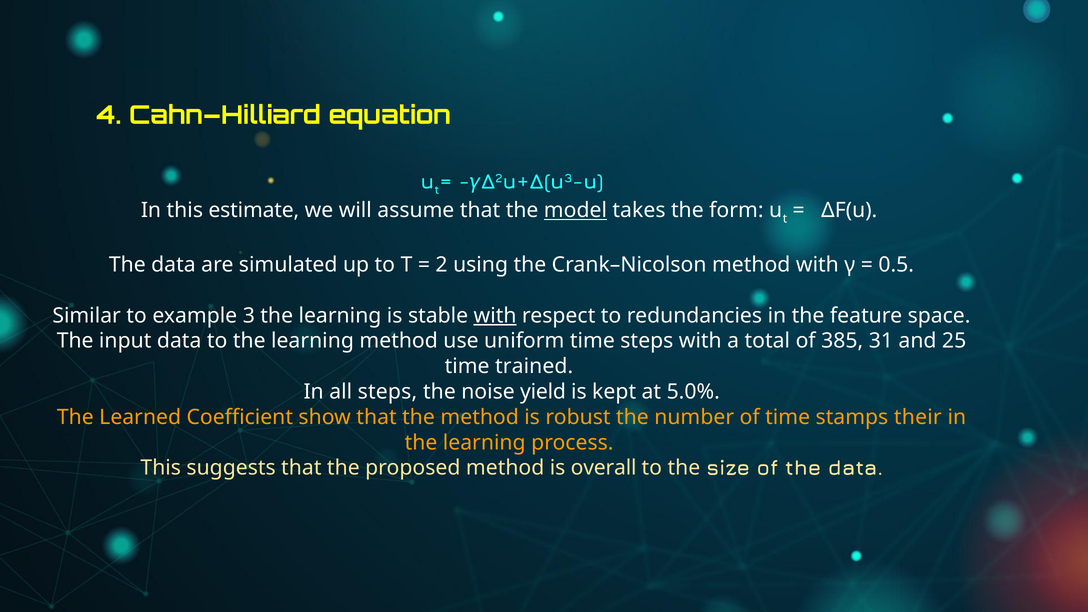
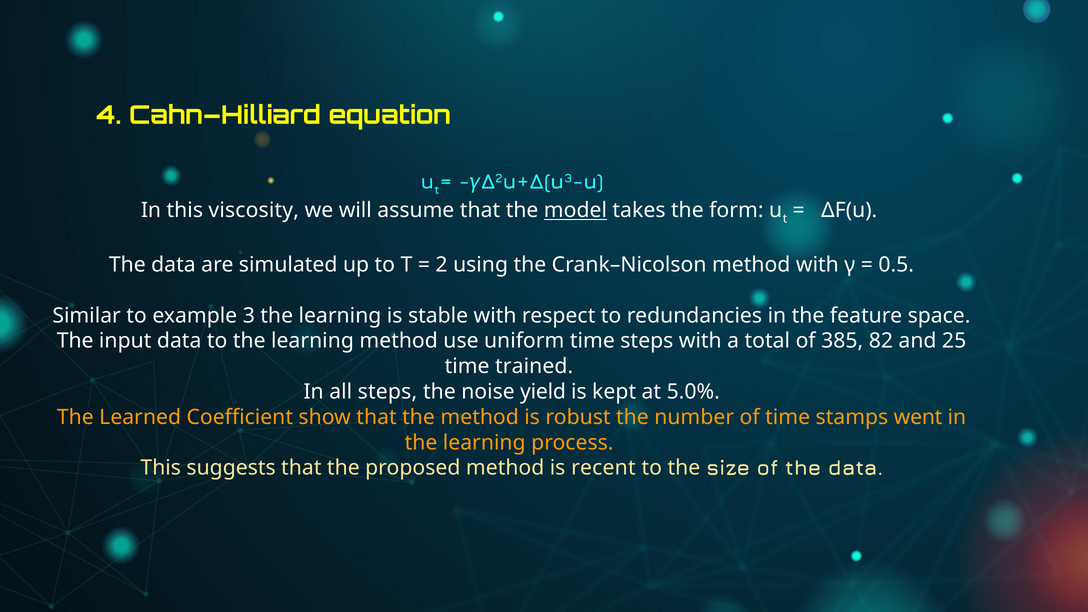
estimate: estimate -> viscosity
with at (495, 316) underline: present -> none
31: 31 -> 82
their: their -> went
overall: overall -> recent
